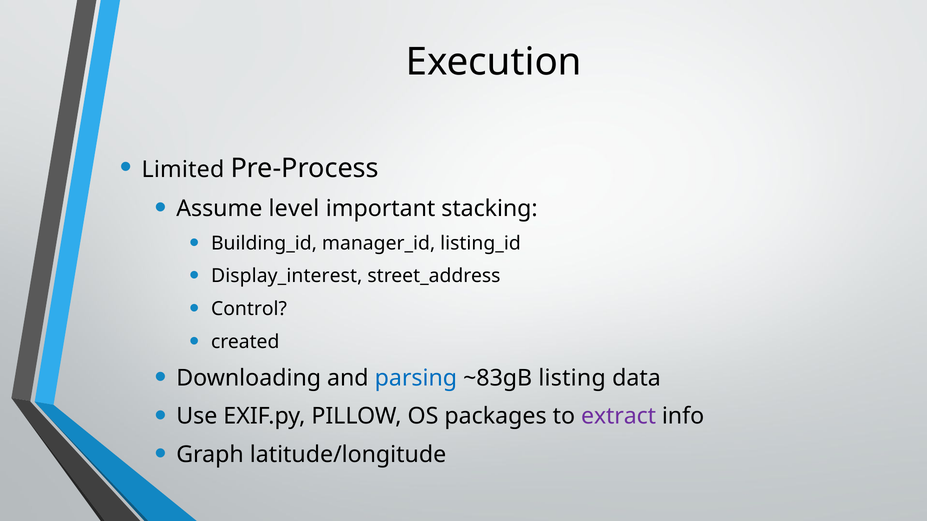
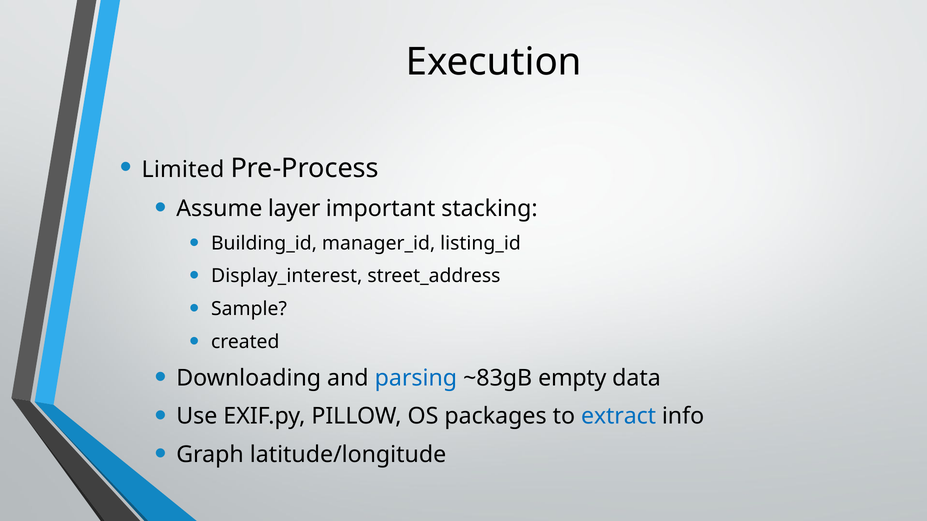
level: level -> layer
Control: Control -> Sample
listing: listing -> empty
extract colour: purple -> blue
